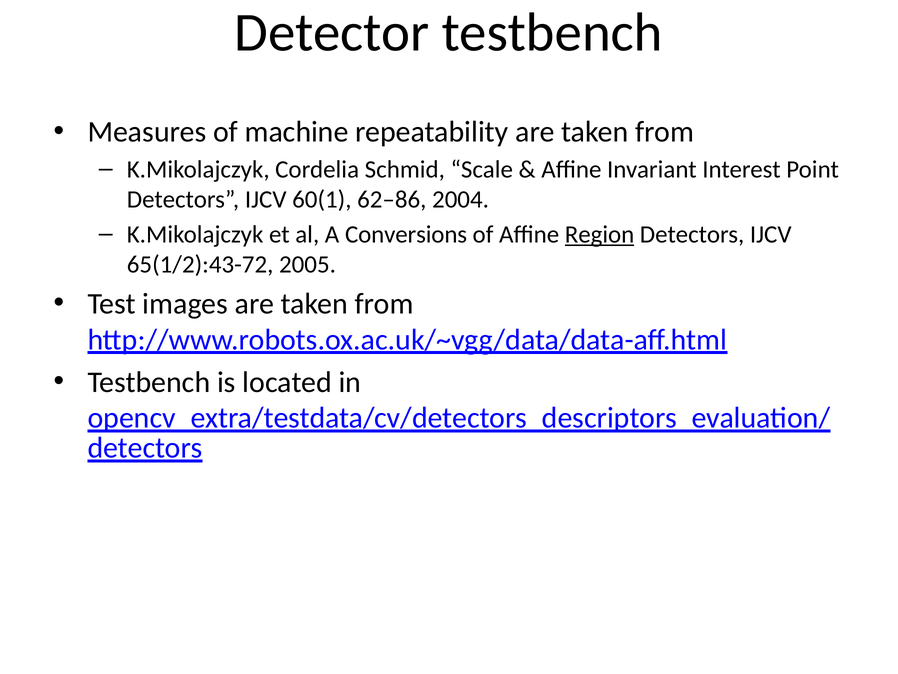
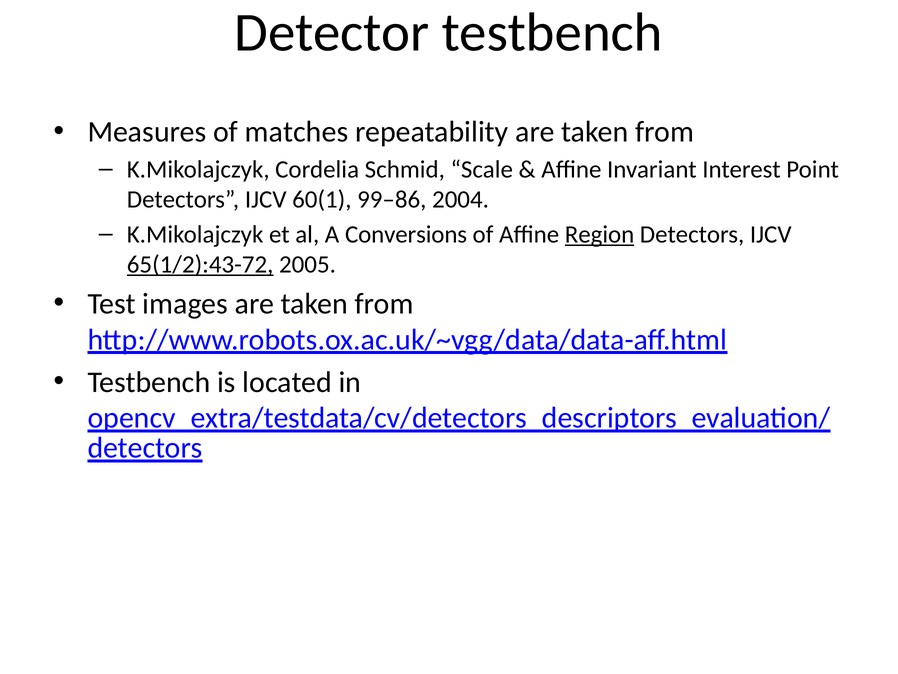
machine: machine -> matches
62–86: 62–86 -> 99–86
65(1/2):43-72 underline: none -> present
